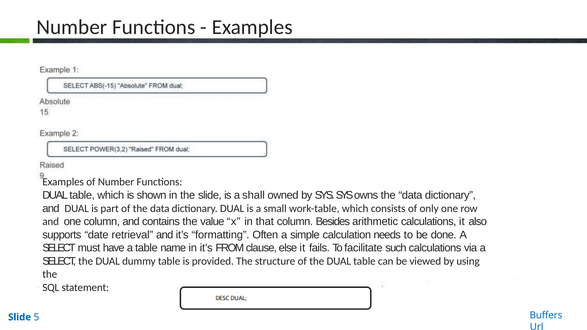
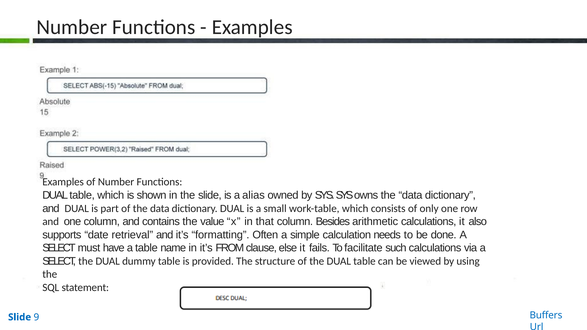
shall: shall -> alias
5: 5 -> 9
